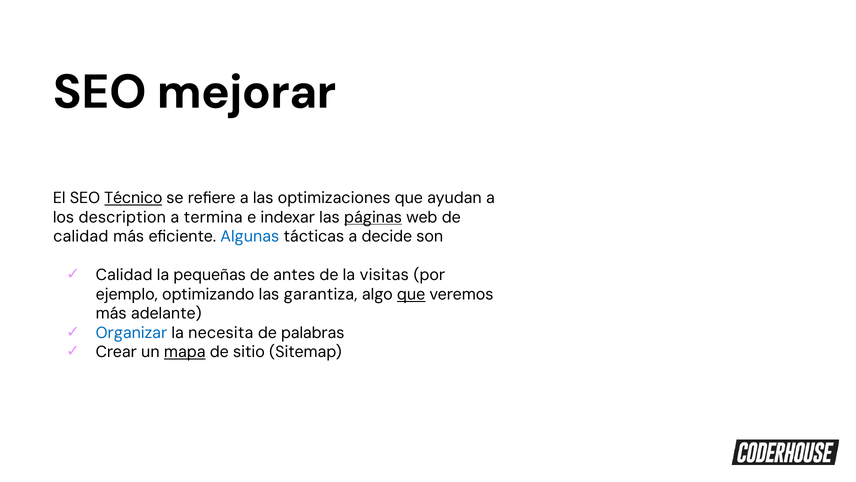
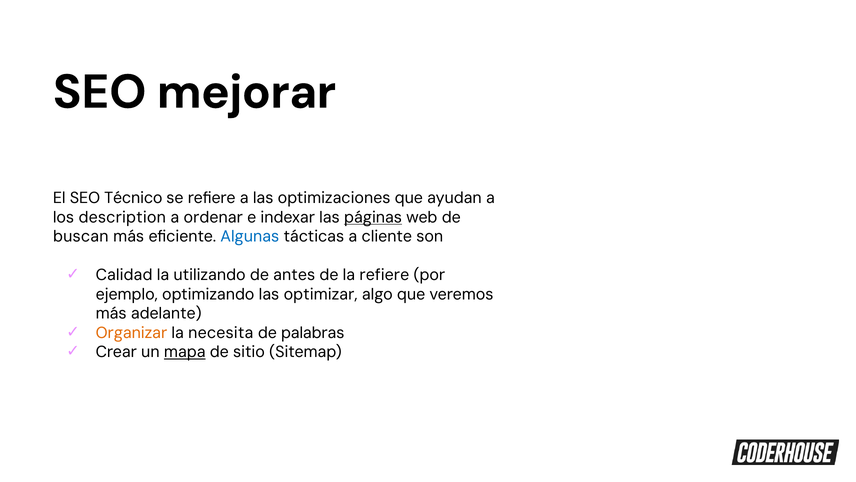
Técnico underline: present -> none
termina: termina -> ordenar
calidad at (81, 236): calidad -> buscan
decide: decide -> cliente
pequeñas: pequeñas -> utilizando
la visitas: visitas -> refiere
garantiza: garantiza -> optimizar
que at (411, 294) underline: present -> none
Organizar colour: blue -> orange
